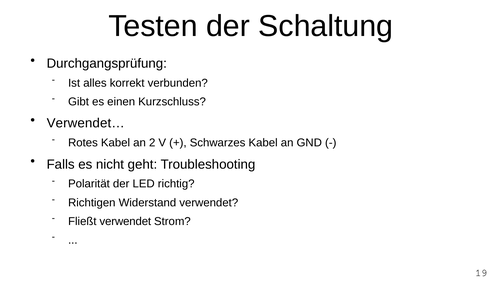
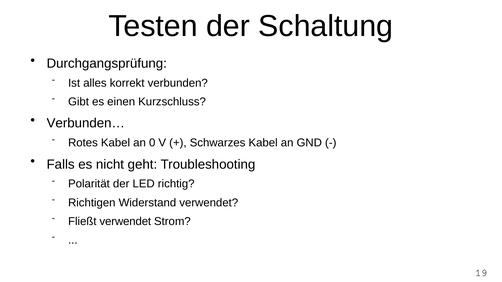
Verwendet…: Verwendet… -> Verbunden…
2: 2 -> 0
